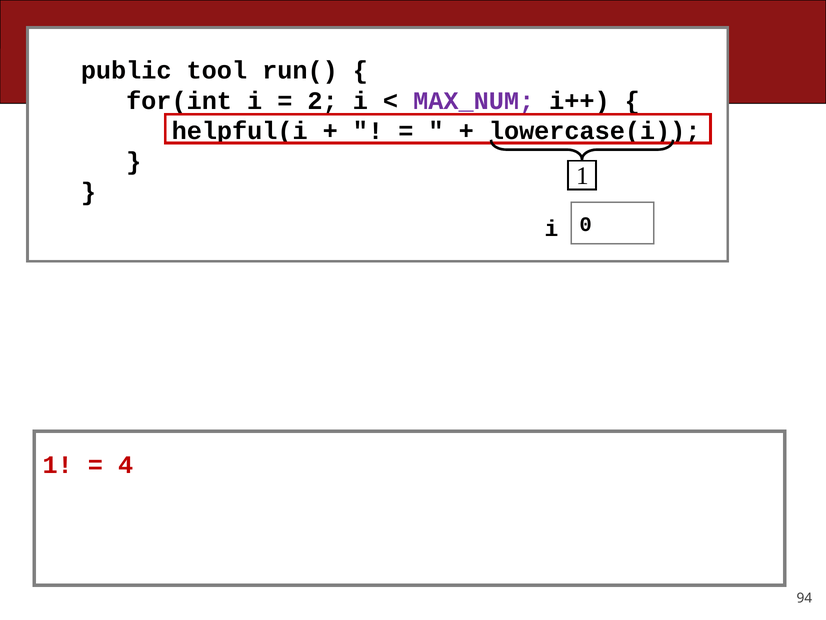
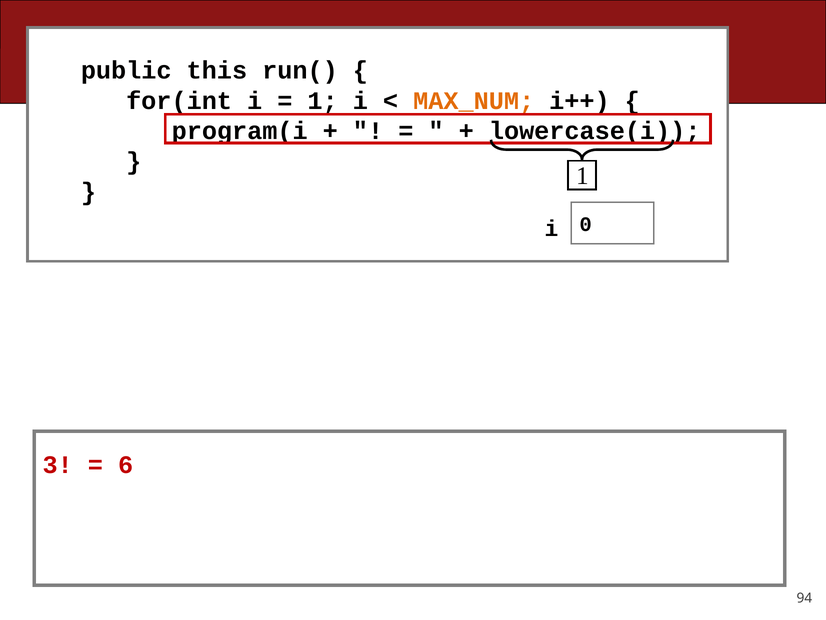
tool: tool -> this
2 at (323, 101): 2 -> 1
MAX_NUM colour: purple -> orange
helpful(i: helpful(i -> program(i
1 at (58, 464): 1 -> 3
4: 4 -> 6
